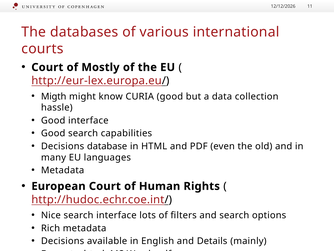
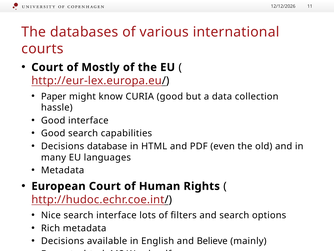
Migth: Migth -> Paper
Details: Details -> Believe
